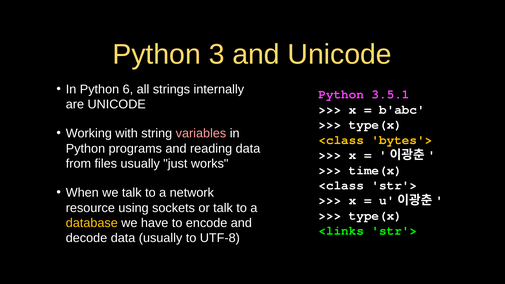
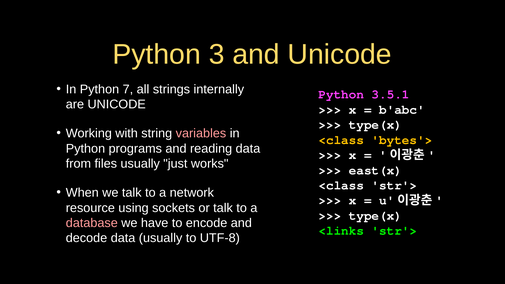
6: 6 -> 7
time(x: time(x -> east(x
database colour: yellow -> pink
